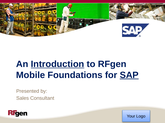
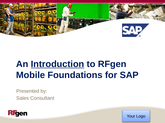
SAP underline: present -> none
